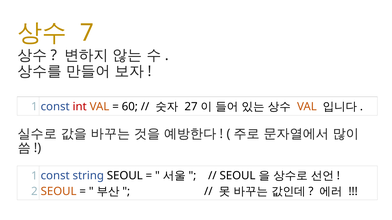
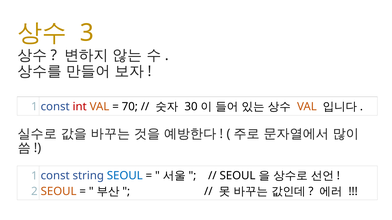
7: 7 -> 3
60: 60 -> 70
27: 27 -> 30
SEOUL at (125, 176) colour: black -> blue
